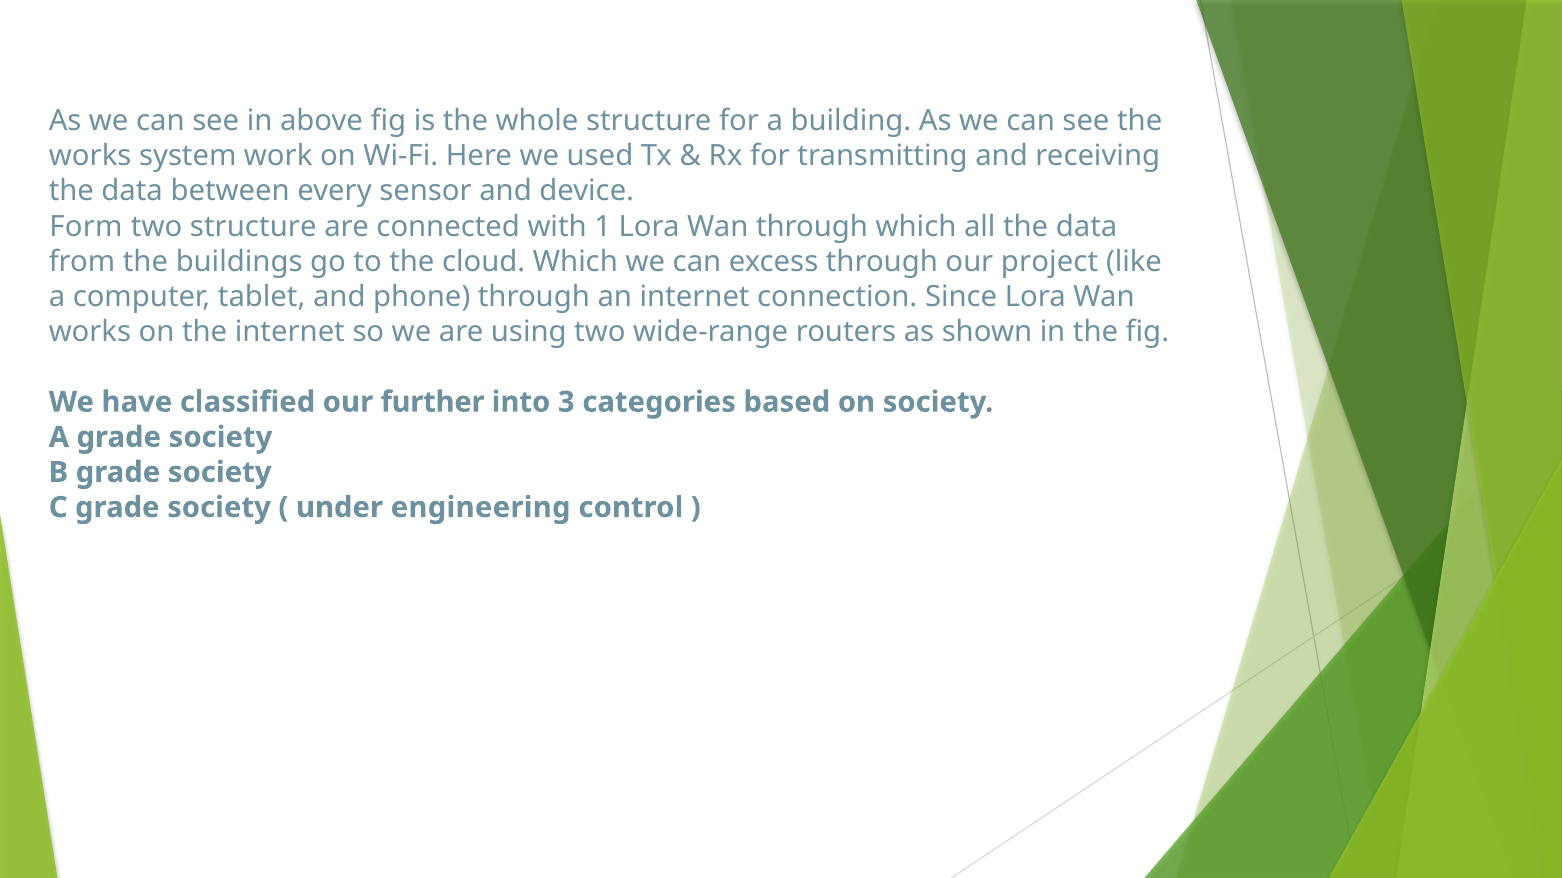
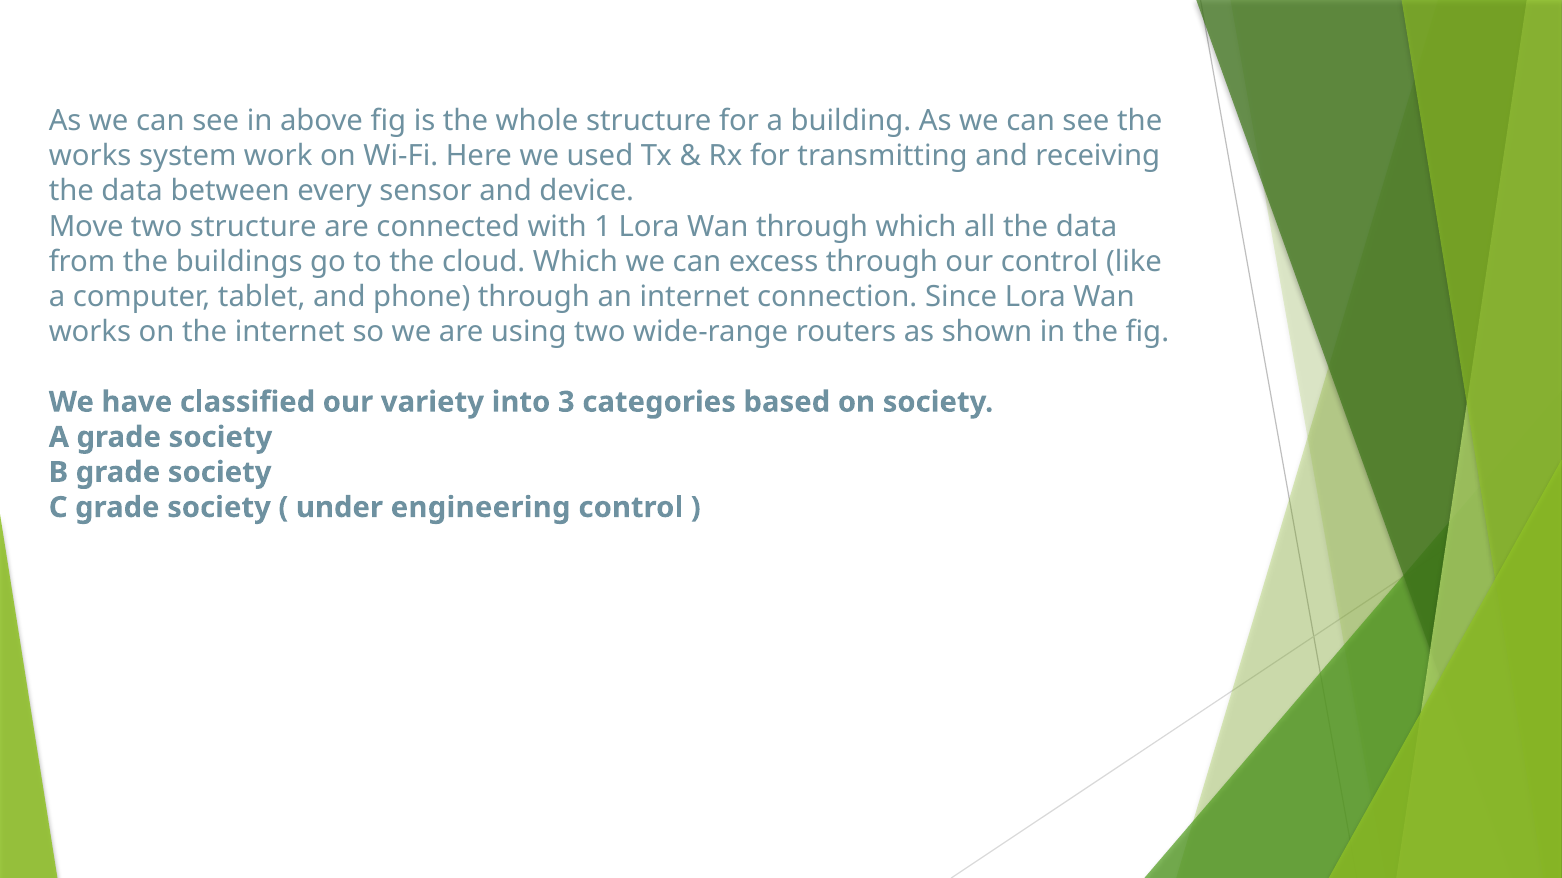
Form: Form -> Move
our project: project -> control
further: further -> variety
